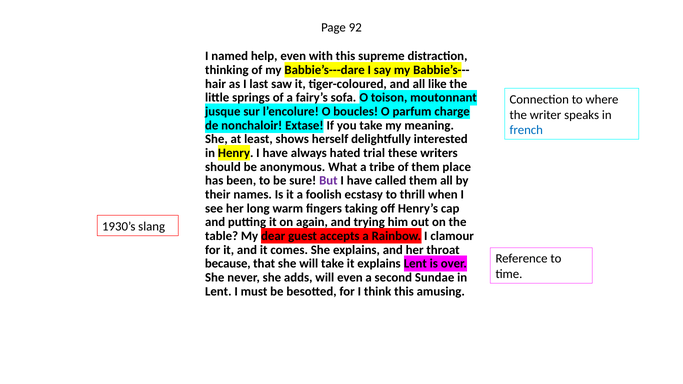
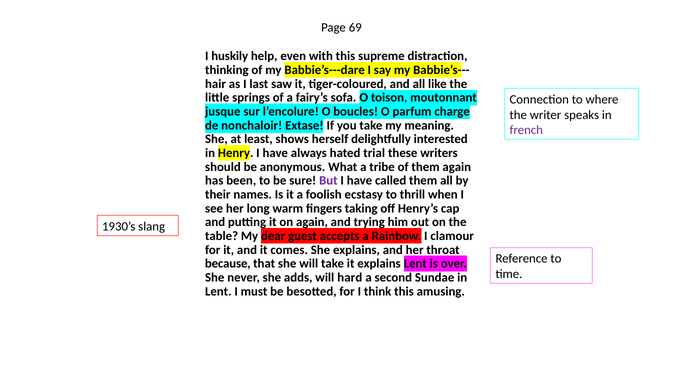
92: 92 -> 69
named: named -> huskily
french colour: blue -> purple
them place: place -> again
will even: even -> hard
